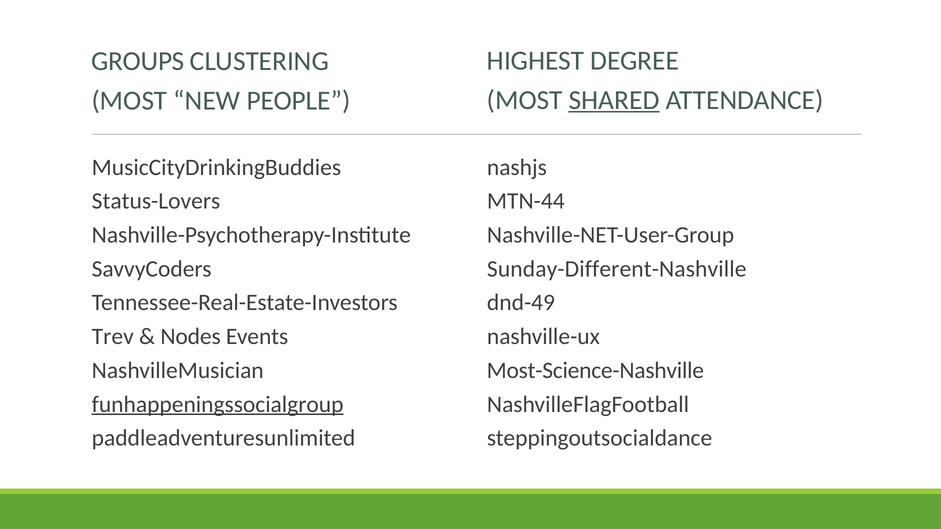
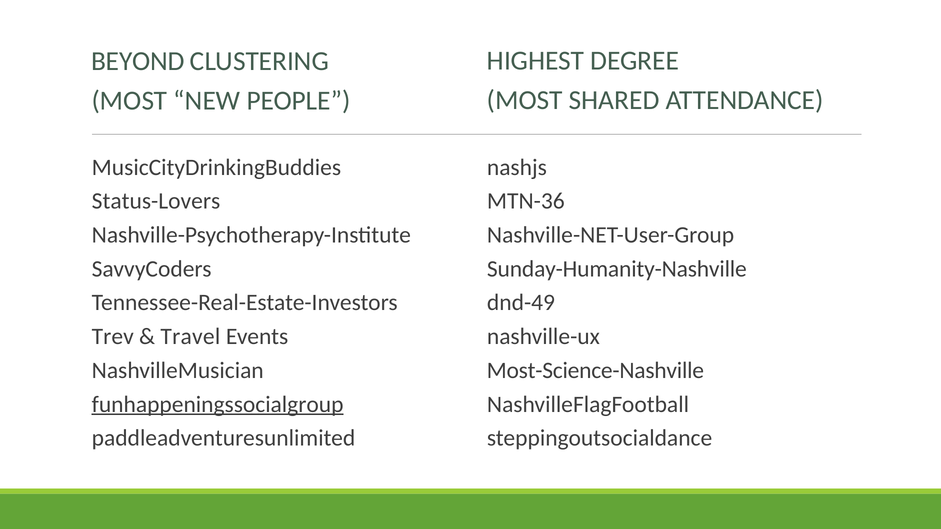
GROUPS: GROUPS -> BEYOND
SHARED underline: present -> none
MTN-44: MTN-44 -> MTN-36
Sunday-Different-Nashville: Sunday-Different-Nashville -> Sunday-Humanity-Nashville
Nodes: Nodes -> Travel
